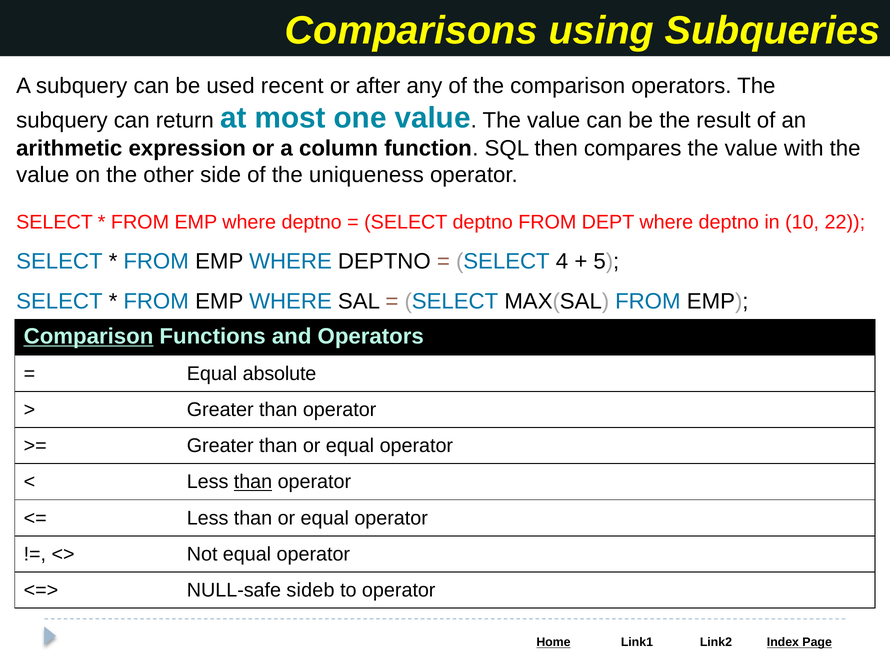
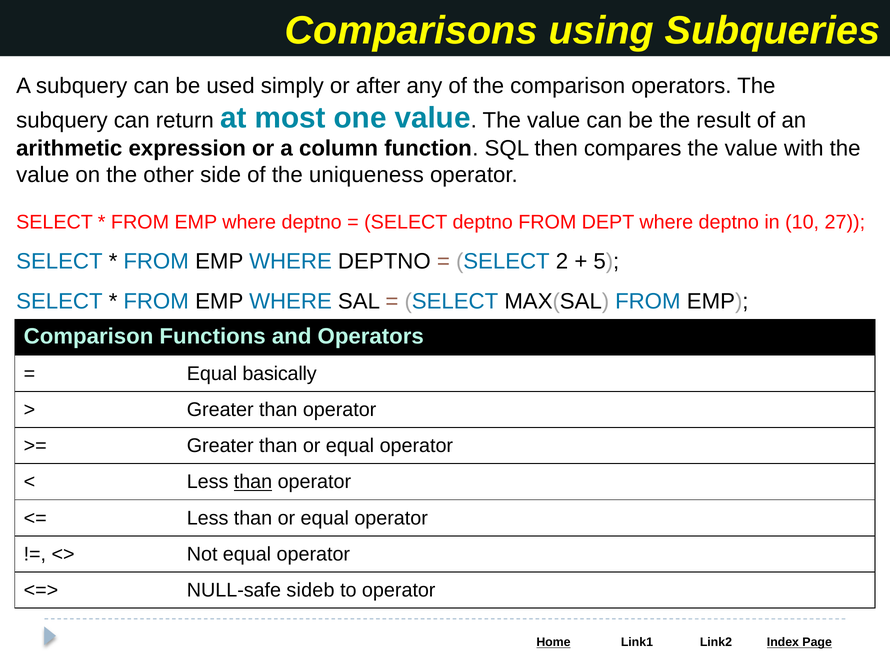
recent: recent -> simply
22: 22 -> 27
4: 4 -> 2
Comparison at (89, 336) underline: present -> none
absolute: absolute -> basically
